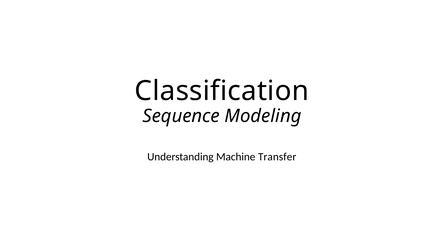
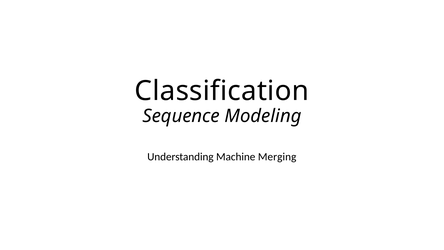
Transfer: Transfer -> Merging
